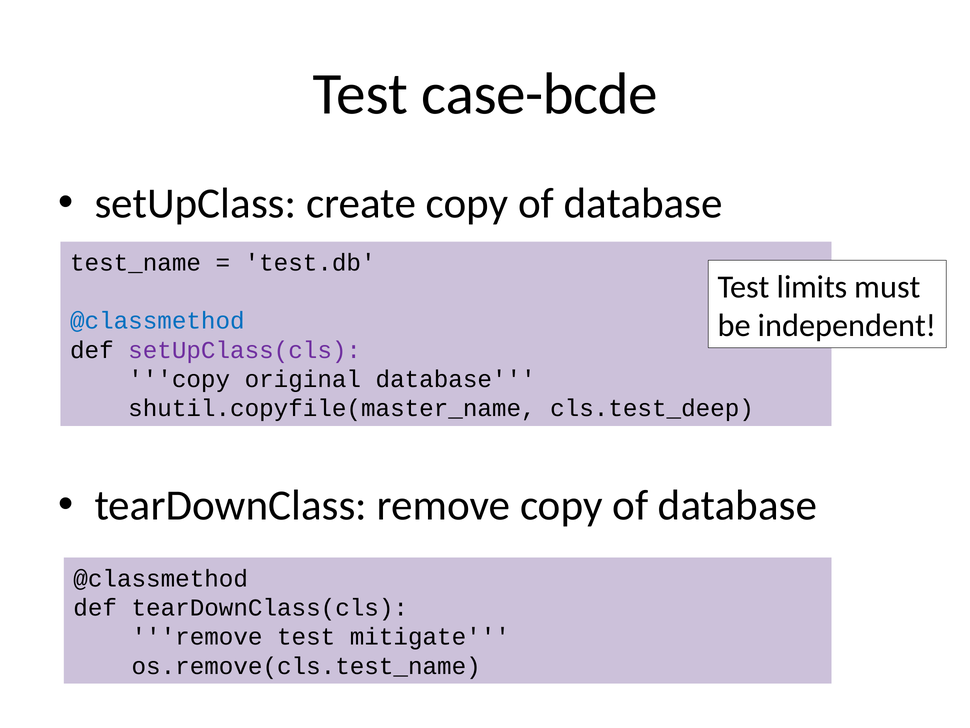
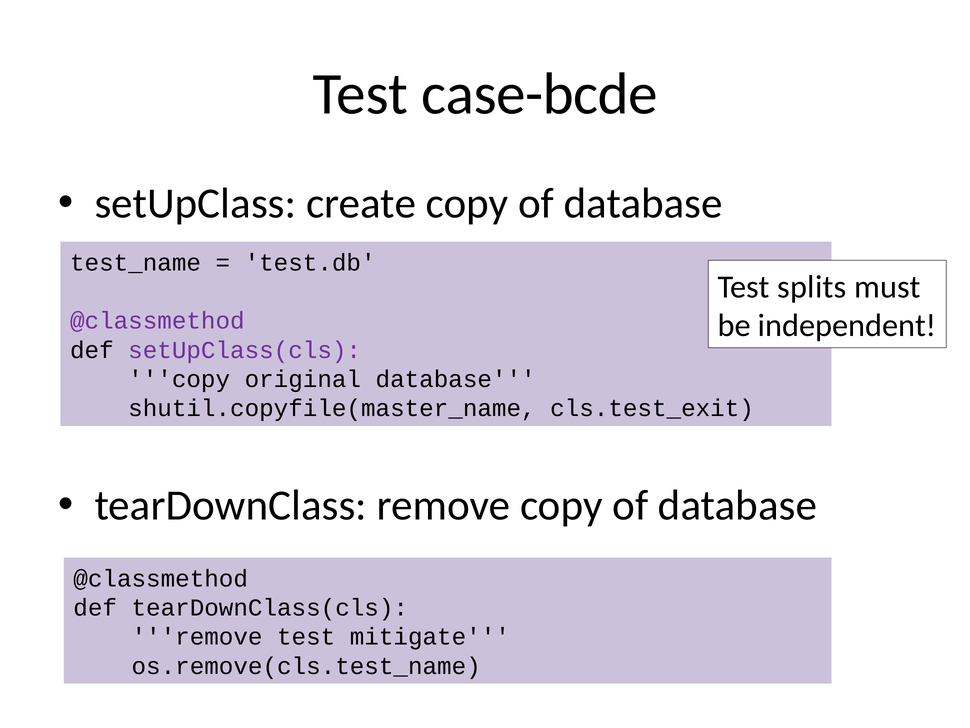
limits: limits -> splits
@classmethod at (157, 321) colour: blue -> purple
cls.test_deep: cls.test_deep -> cls.test_exit
